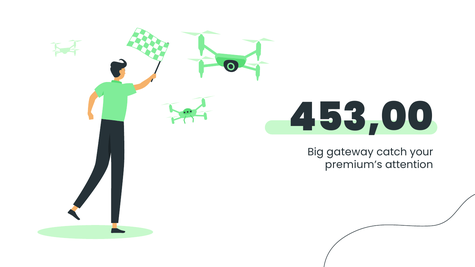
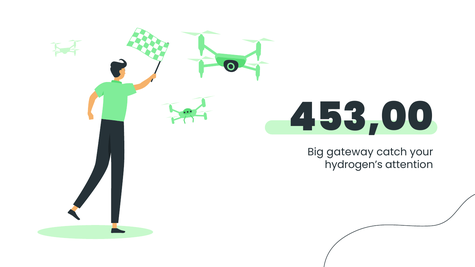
premium’s: premium’s -> hydrogen’s
